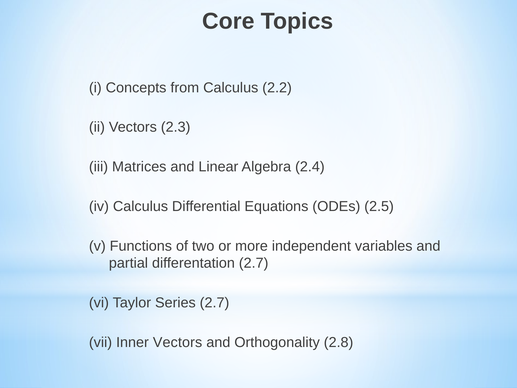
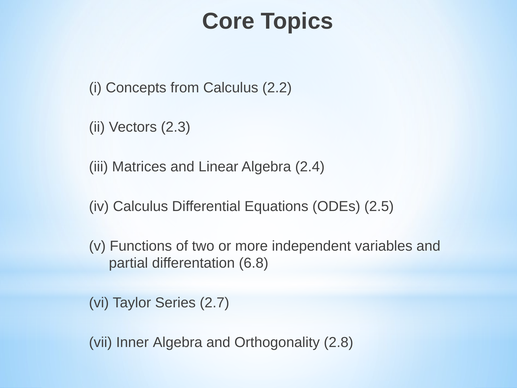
differentation 2.7: 2.7 -> 6.8
Inner Vectors: Vectors -> Algebra
